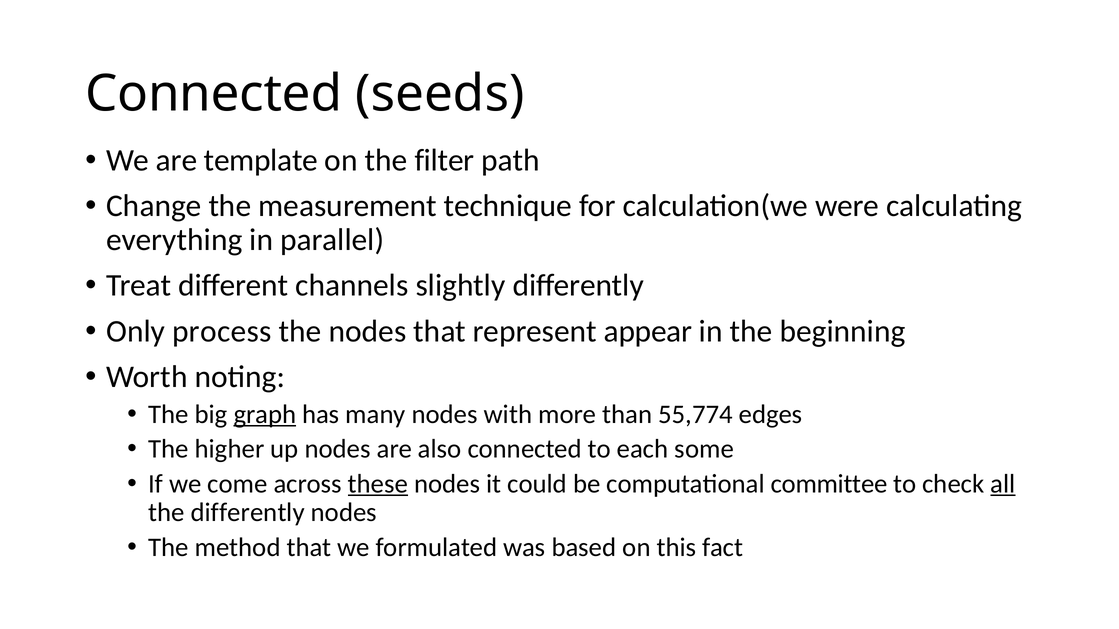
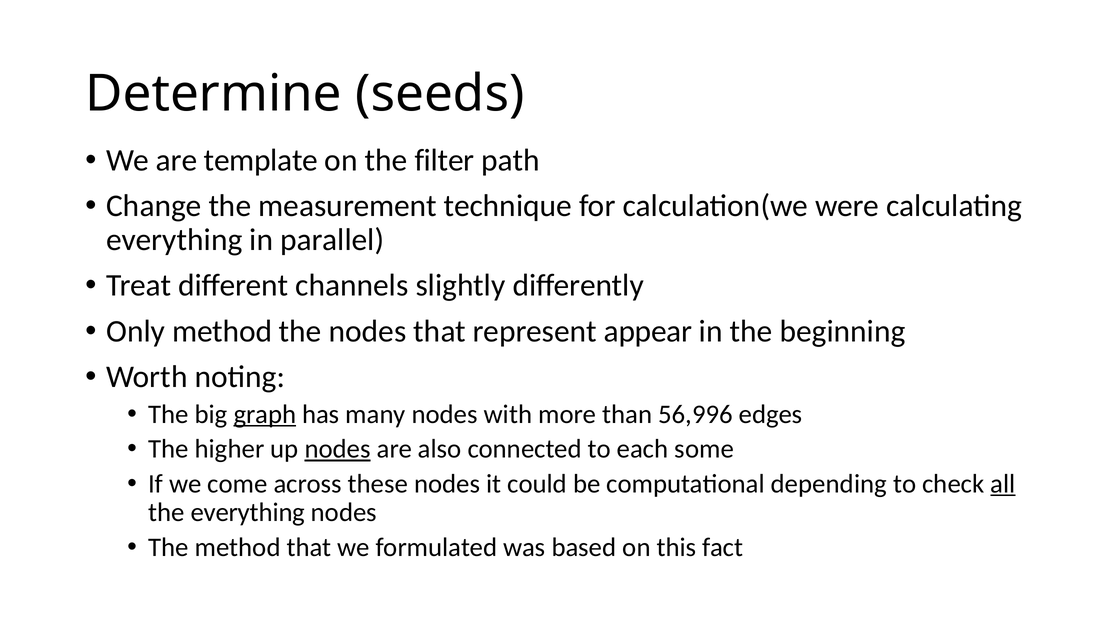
Connected at (214, 94): Connected -> Determine
Only process: process -> method
55,774: 55,774 -> 56,996
nodes at (338, 449) underline: none -> present
these underline: present -> none
committee: committee -> depending
the differently: differently -> everything
